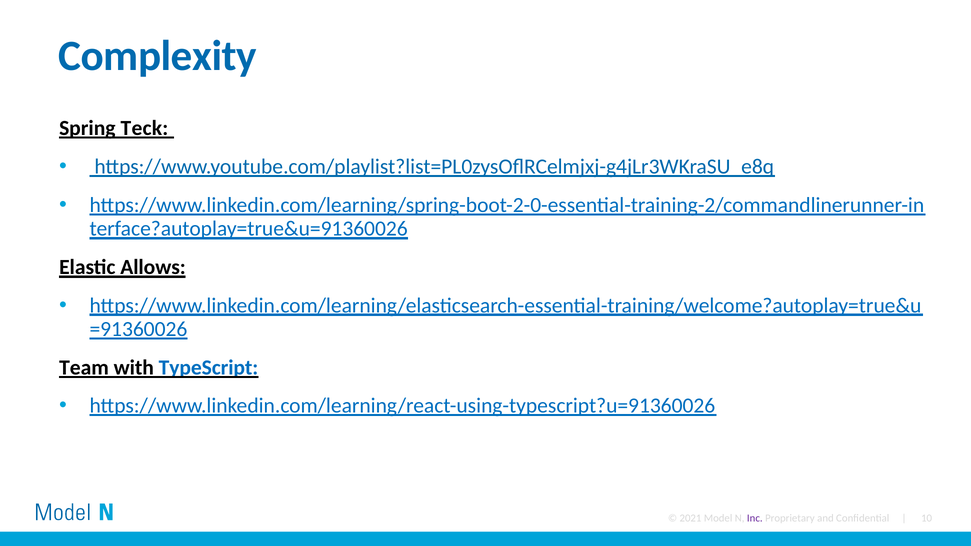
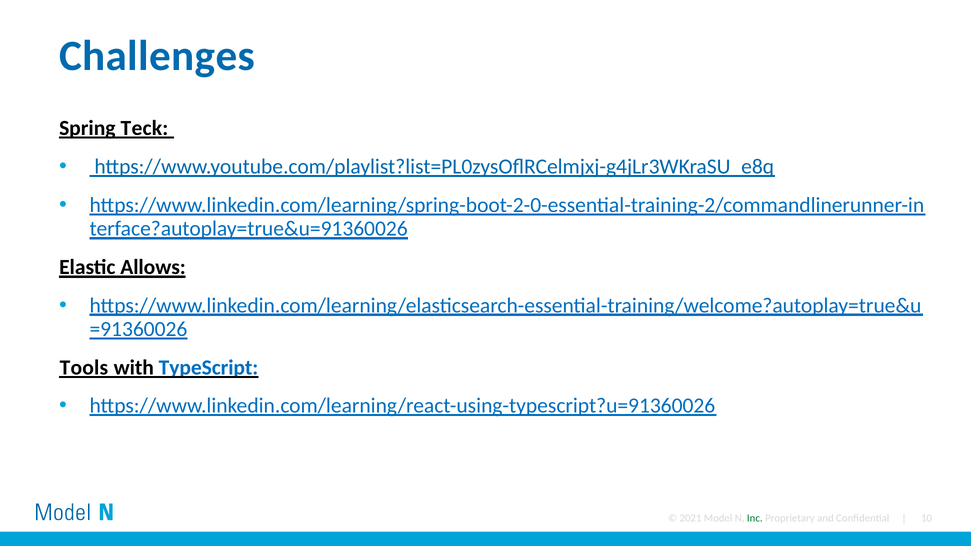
Complexity: Complexity -> Challenges
Team: Team -> Tools
Inc colour: purple -> green
